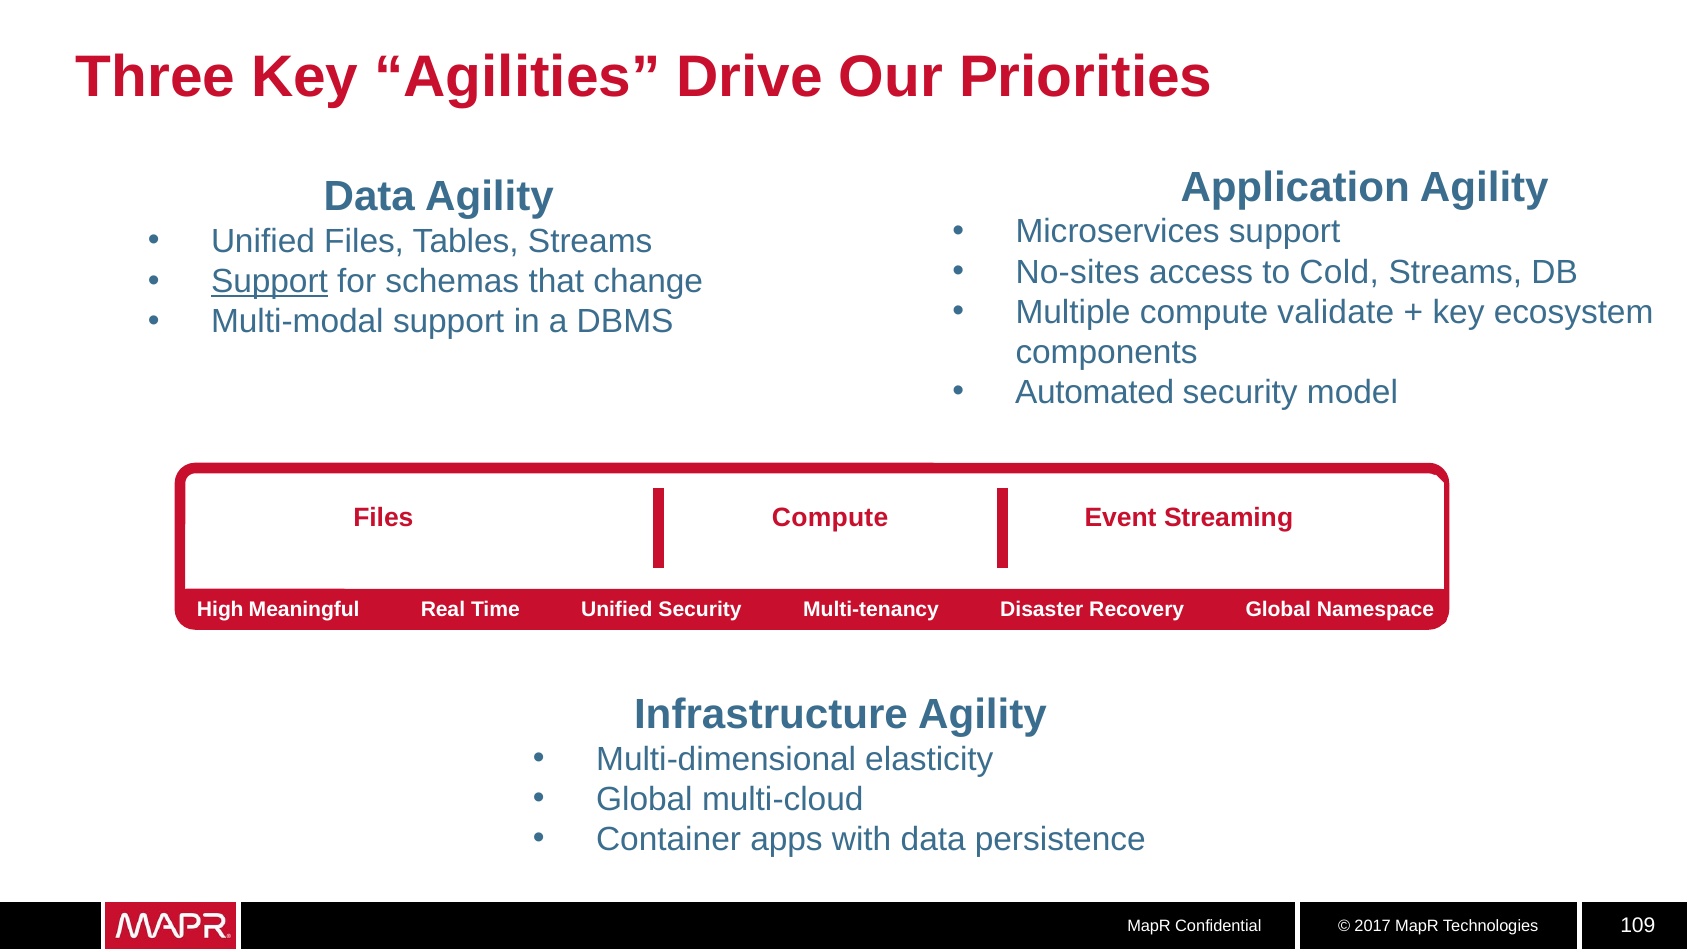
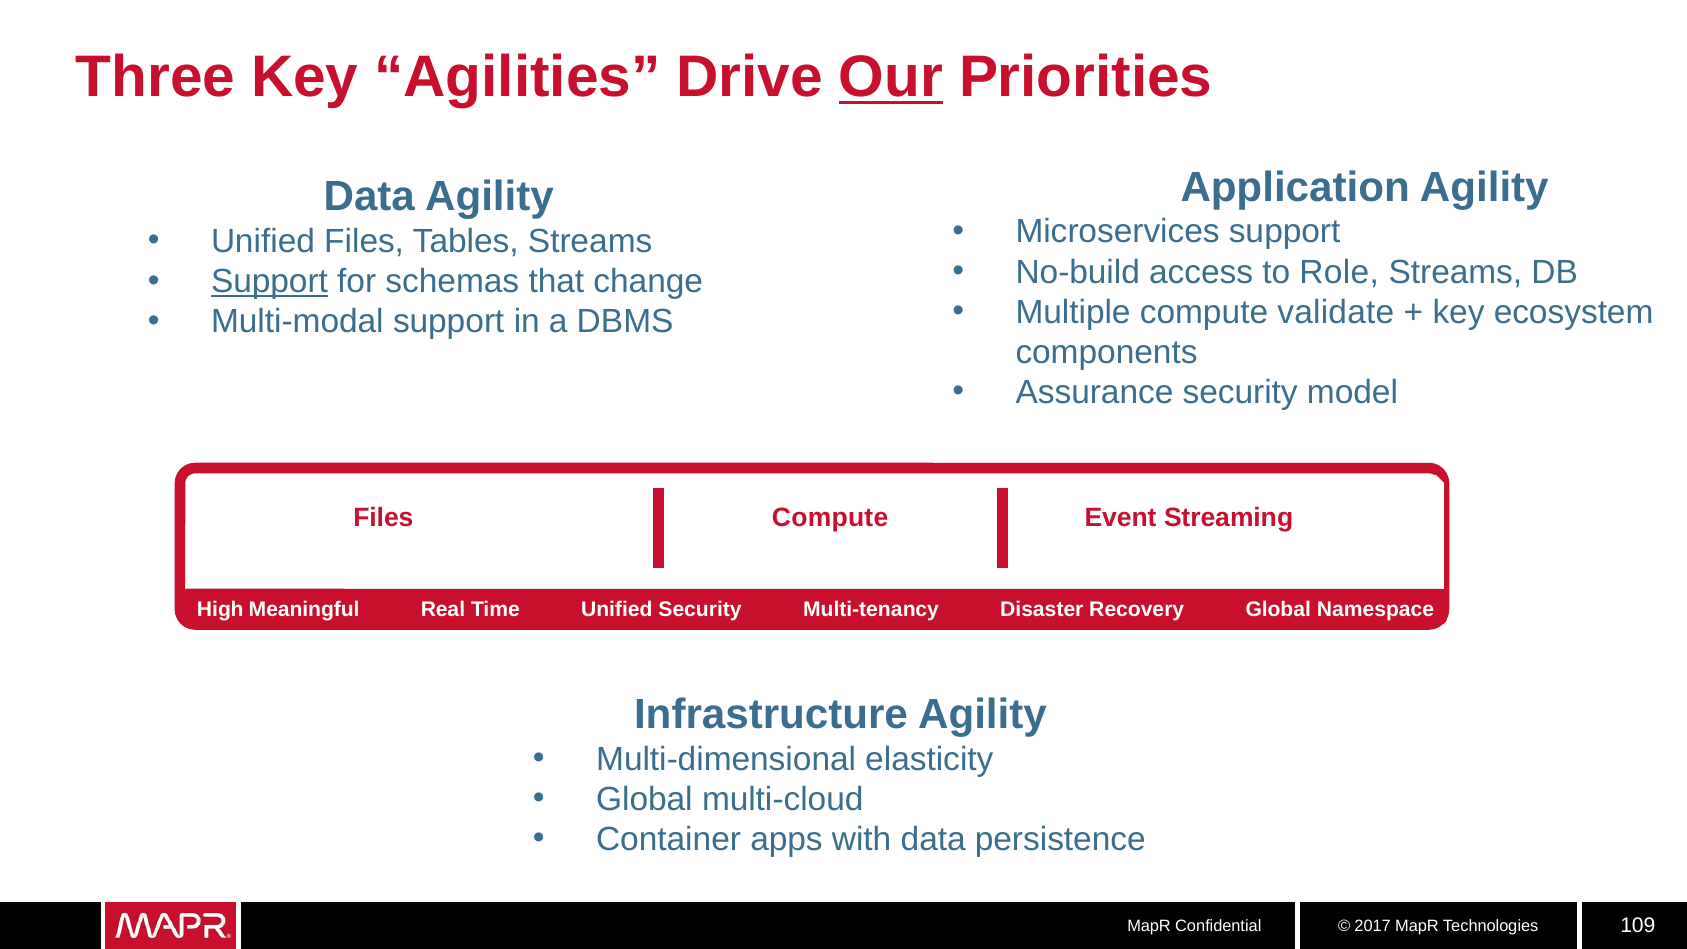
Our underline: none -> present
No-sites: No-sites -> No-build
Cold: Cold -> Role
Automated: Automated -> Assurance
